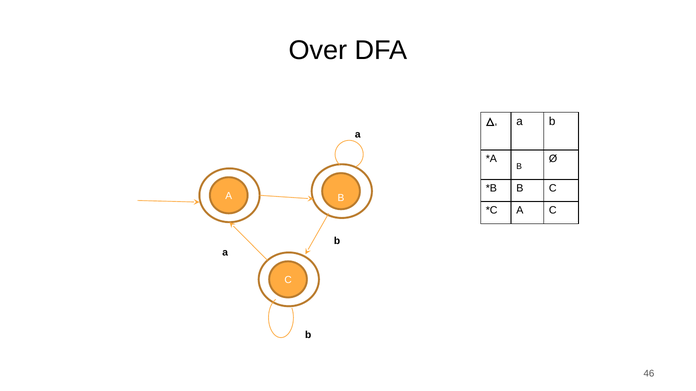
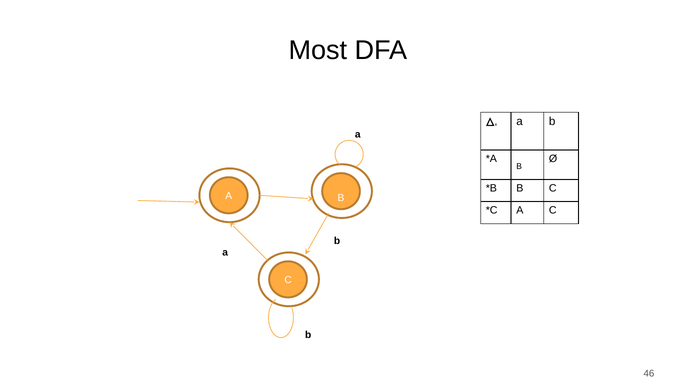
Over: Over -> Most
